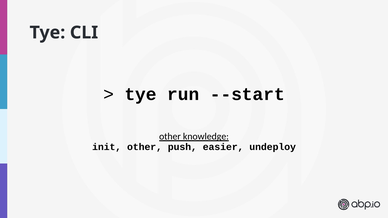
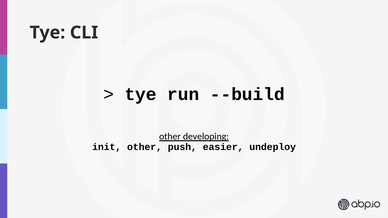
--start: --start -> --build
knowledge: knowledge -> developing
